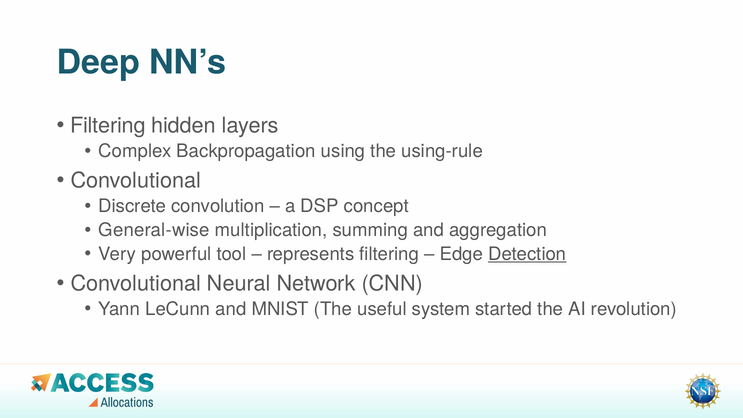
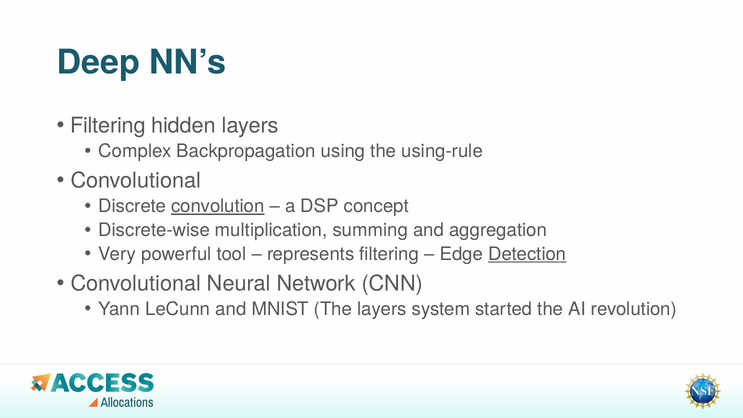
convolution underline: none -> present
General-wise: General-wise -> Discrete-wise
The useful: useful -> layers
